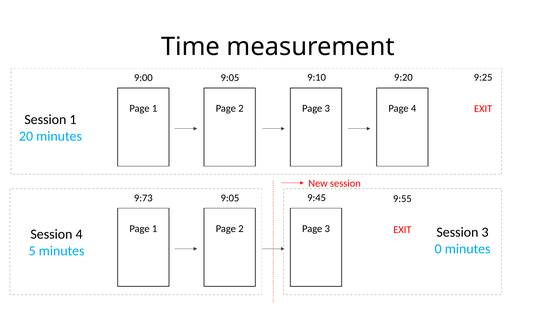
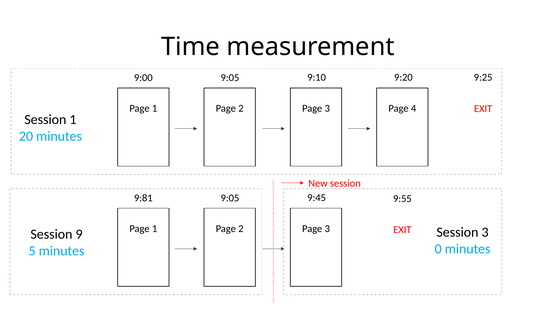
9:73: 9:73 -> 9:81
Session 4: 4 -> 9
